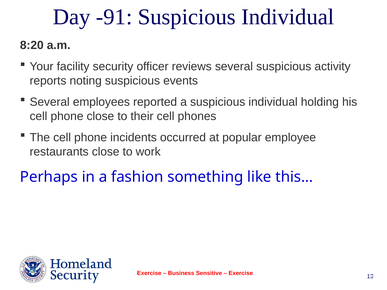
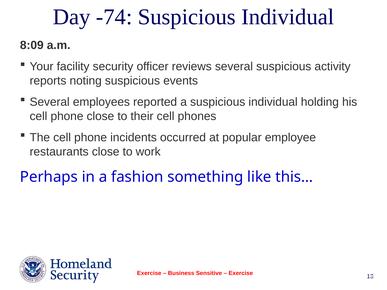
-91: -91 -> -74
8:20: 8:20 -> 8:09
